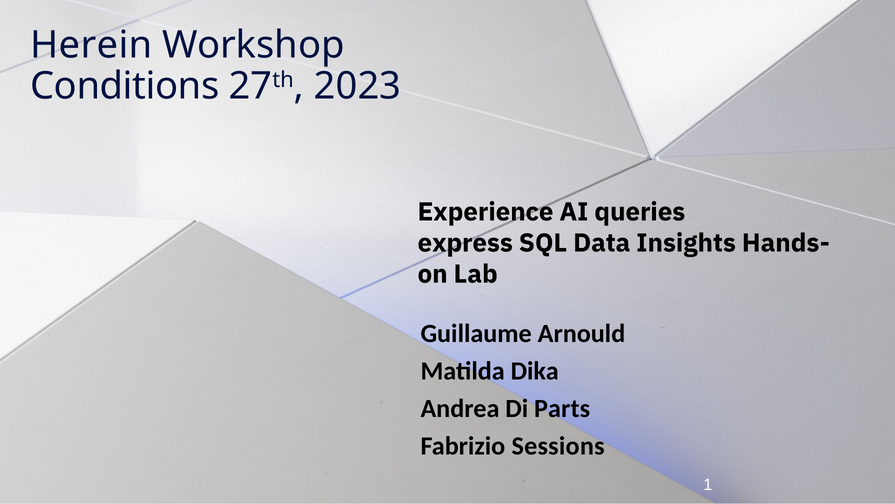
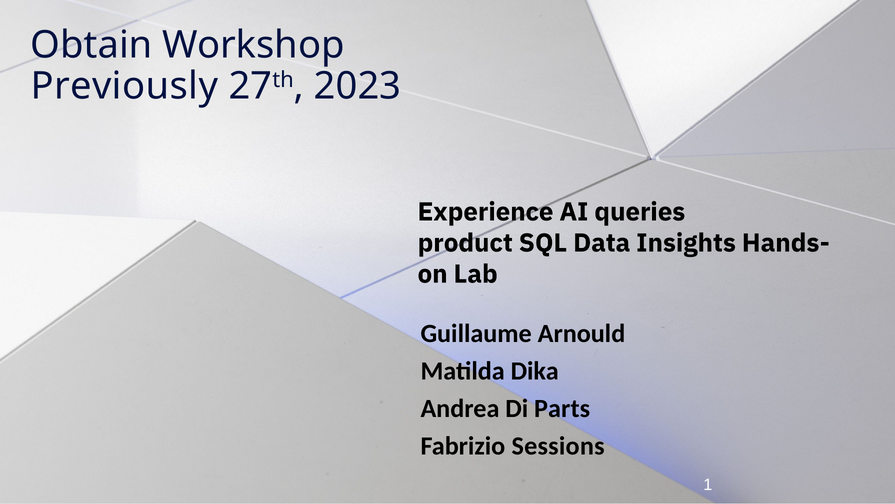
Herein: Herein -> Obtain
Conditions: Conditions -> Previously
express: express -> product
